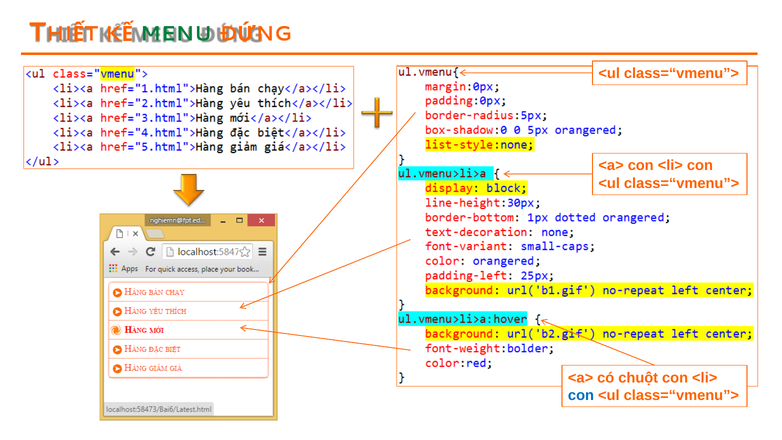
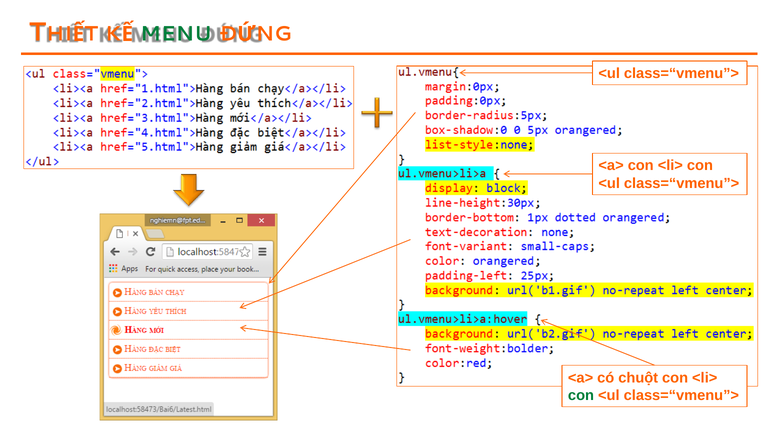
con at (581, 395) colour: blue -> green
